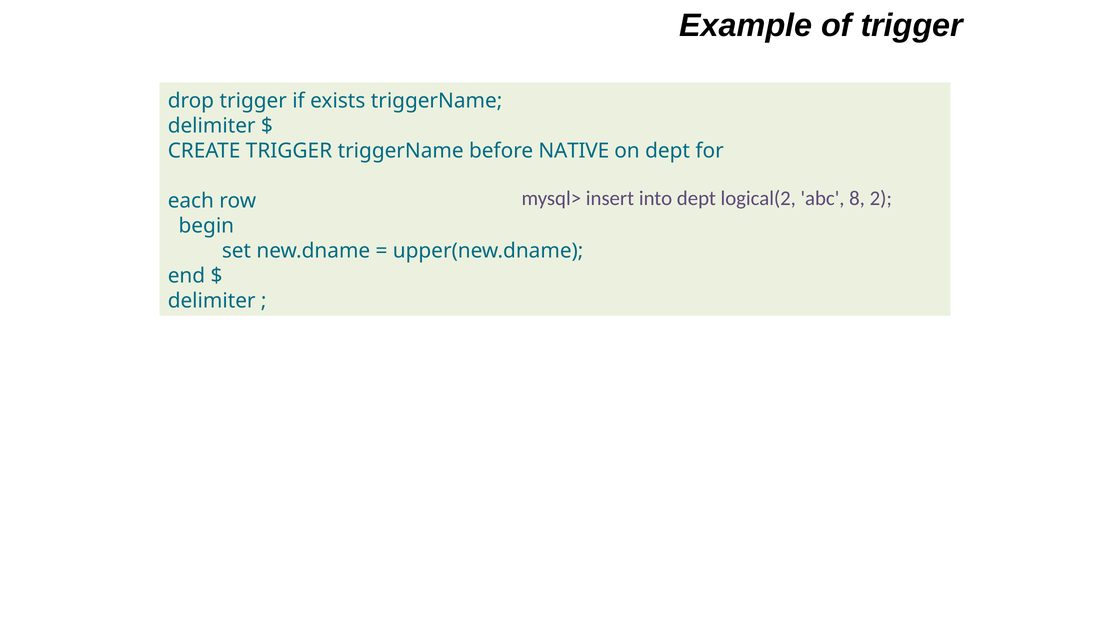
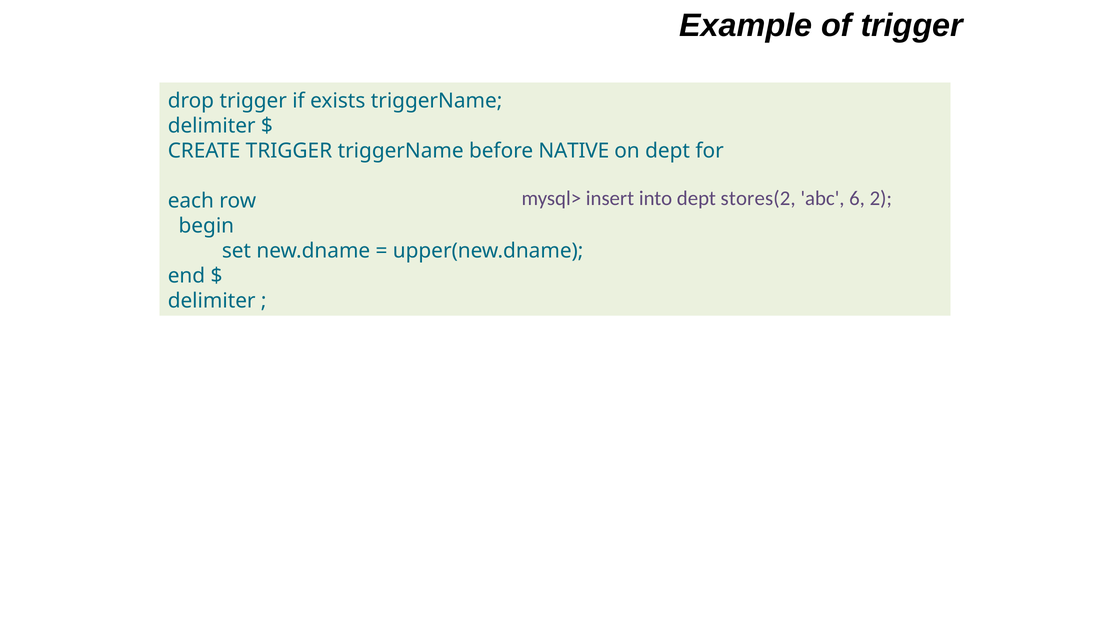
logical(2: logical(2 -> stores(2
8: 8 -> 6
